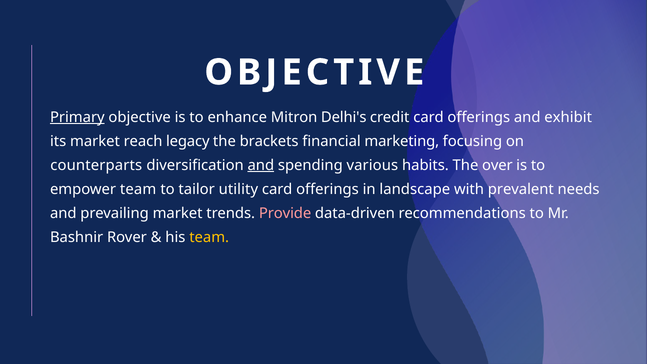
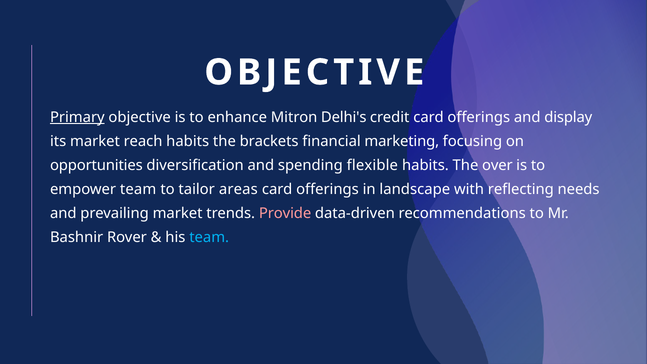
exhibit: exhibit -> display
reach legacy: legacy -> habits
counterparts: counterparts -> opportunities
and at (261, 165) underline: present -> none
various: various -> flexible
utility: utility -> areas
prevalent: prevalent -> reflecting
team at (209, 237) colour: yellow -> light blue
